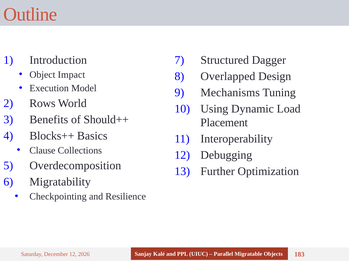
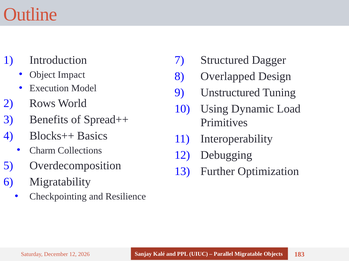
Mechanisms: Mechanisms -> Unstructured
Should++: Should++ -> Spread++
Placement: Placement -> Primitives
Clause: Clause -> Charm
